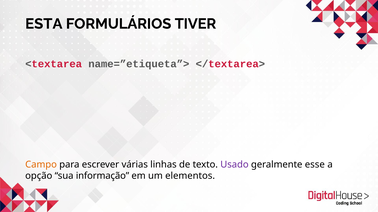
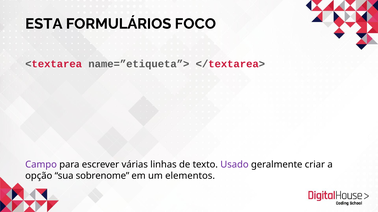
TIVER: TIVER -> FOCO
Campo colour: orange -> purple
esse: esse -> criar
informação: informação -> sobrenome
